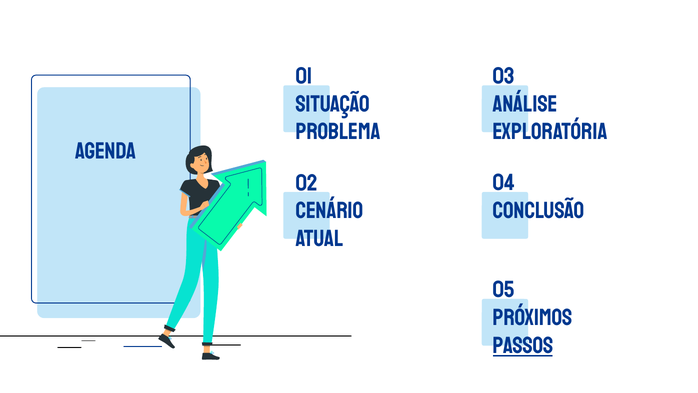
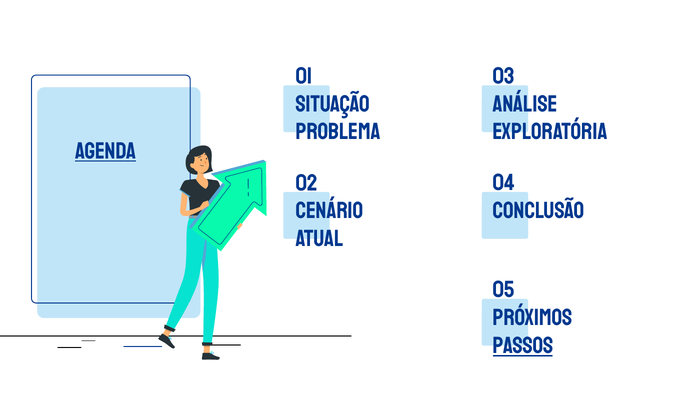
AGENDA underline: none -> present
